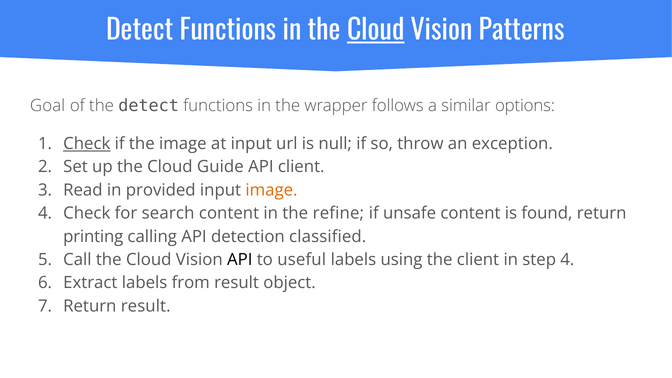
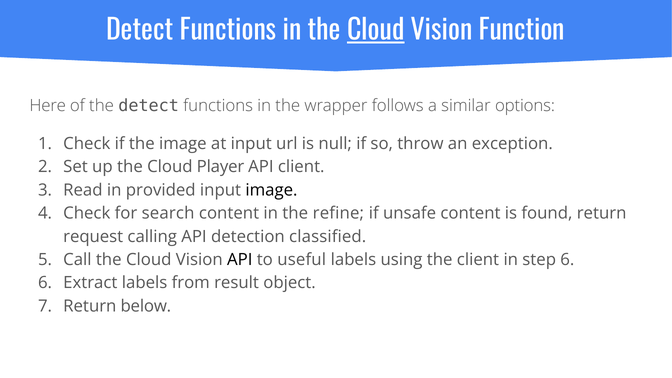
Patterns: Patterns -> Function
Goal: Goal -> Here
Check at (87, 144) underline: present -> none
Guide: Guide -> Player
image at (271, 190) colour: orange -> black
printing: printing -> request
step 4: 4 -> 6
Return result: result -> below
